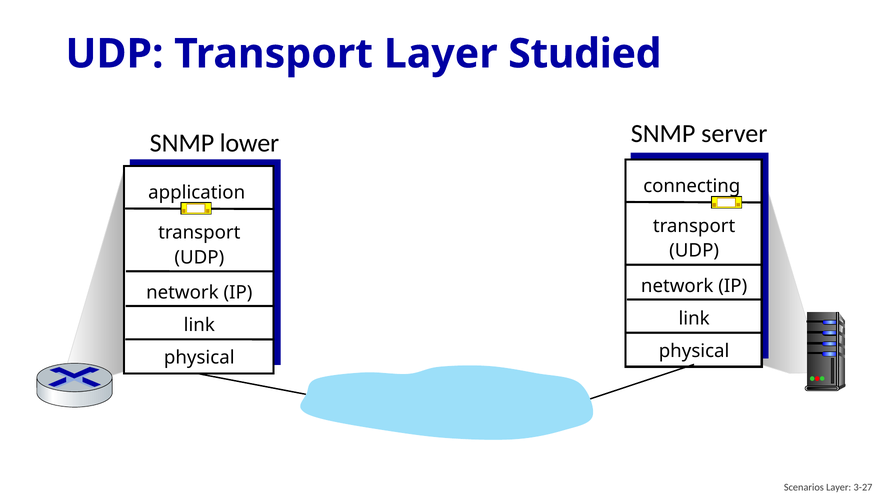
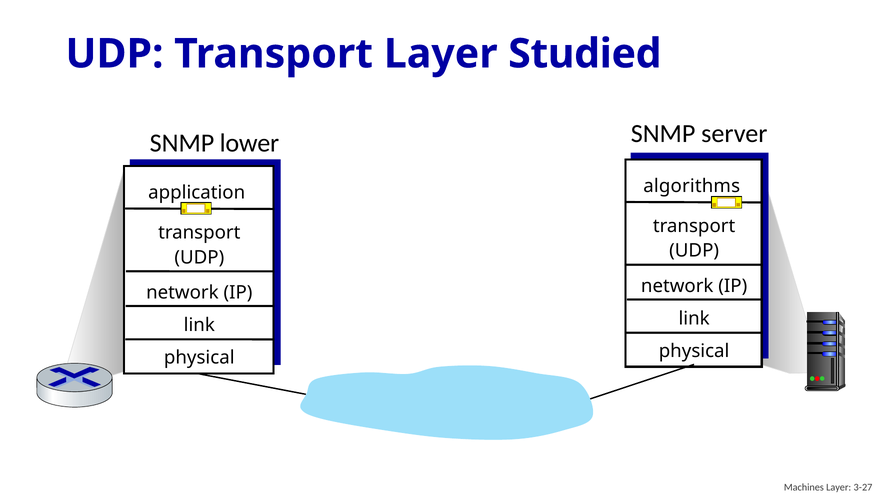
connecting: connecting -> algorithms
Scenarios: Scenarios -> Machines
